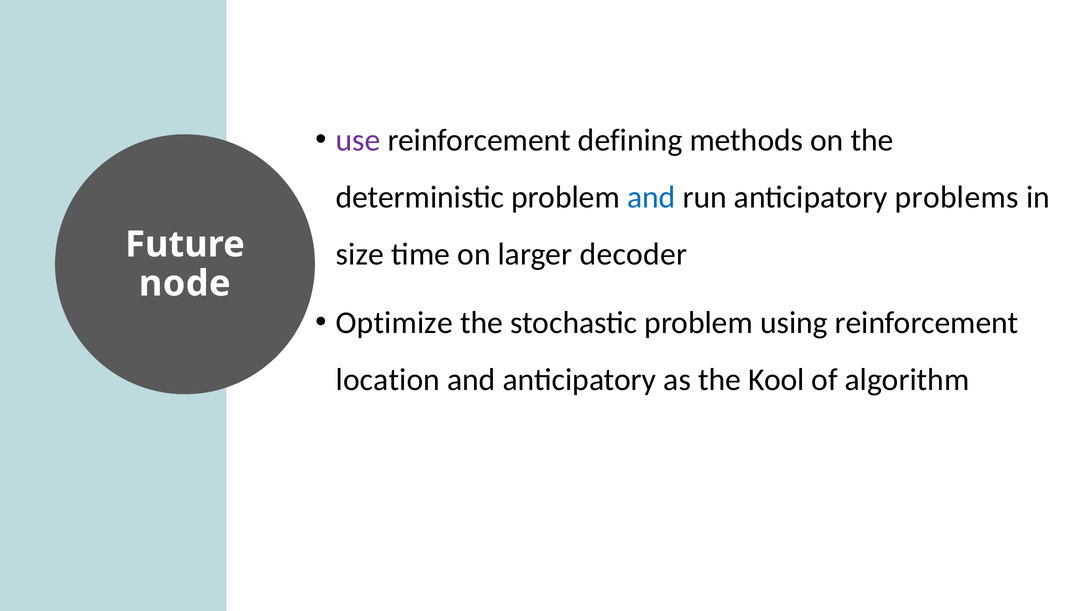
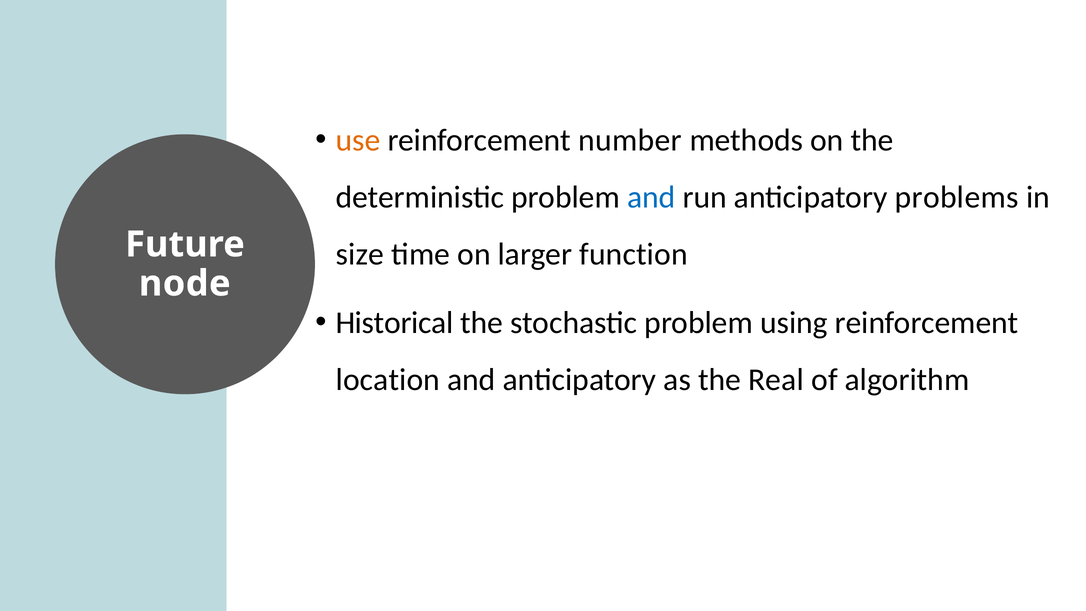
use colour: purple -> orange
defining: defining -> number
decoder: decoder -> function
Optimize: Optimize -> Historical
Kool: Kool -> Real
